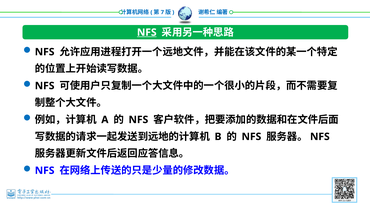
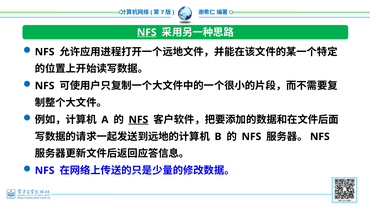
NFS at (138, 120) underline: none -> present
